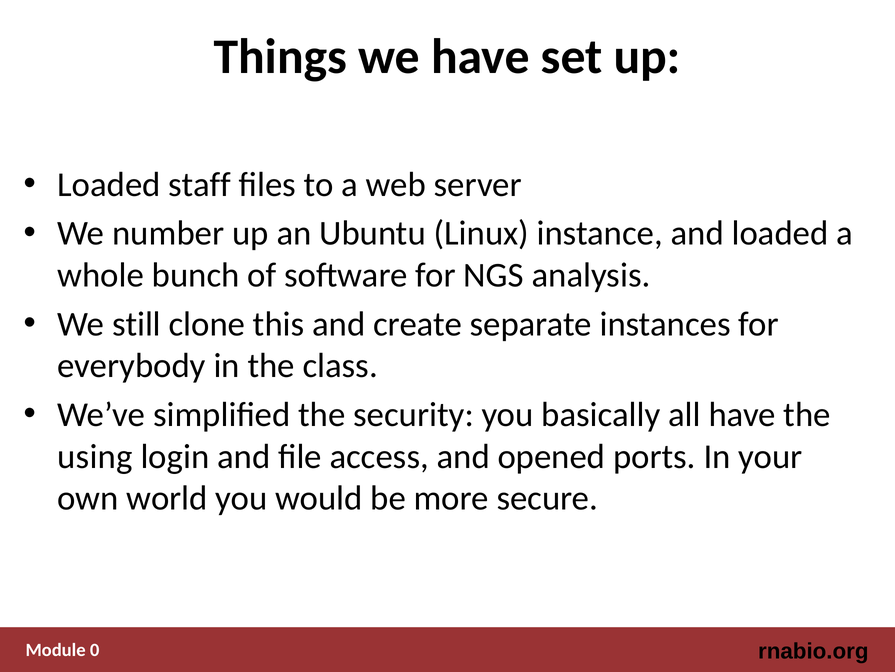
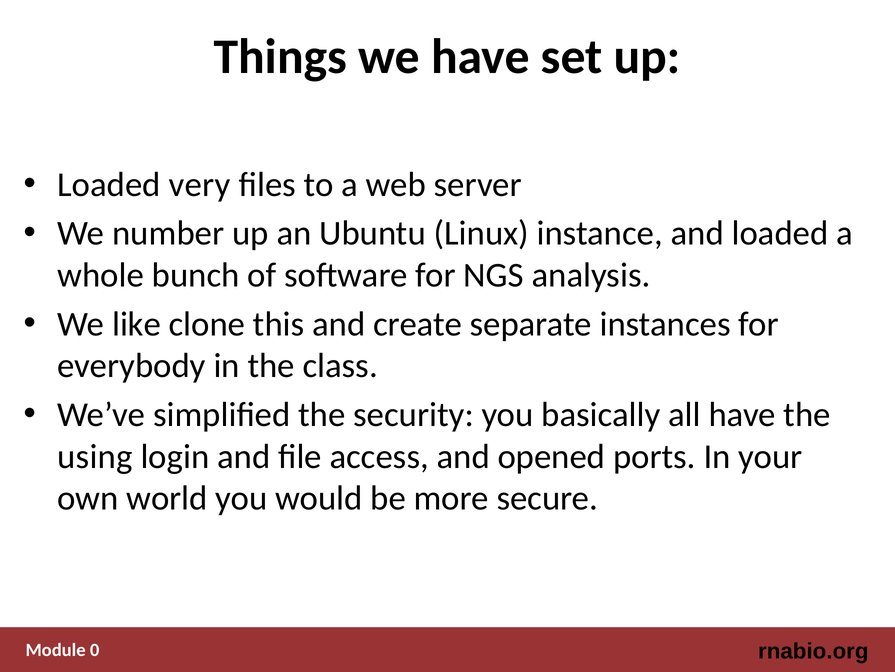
staff: staff -> very
still: still -> like
